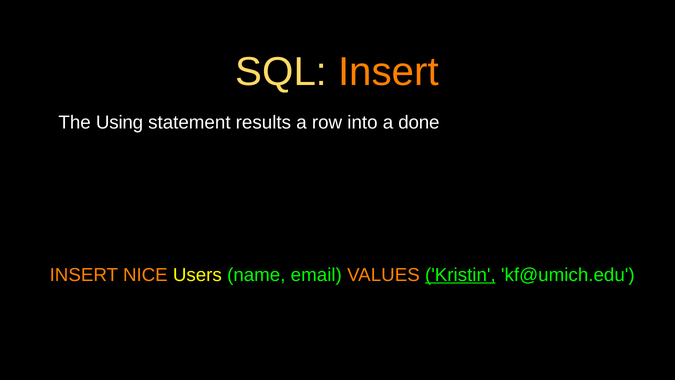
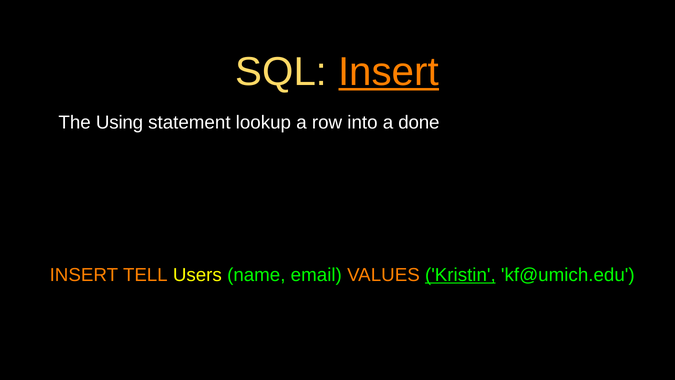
Insert at (389, 72) underline: none -> present
results: results -> lookup
NICE: NICE -> TELL
